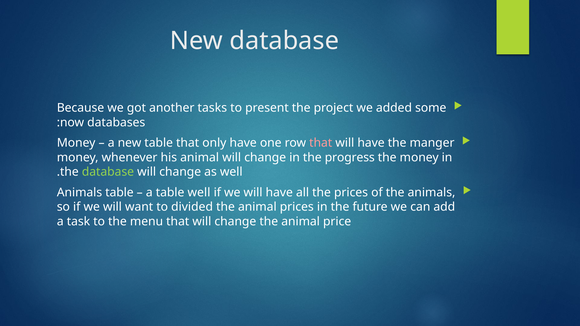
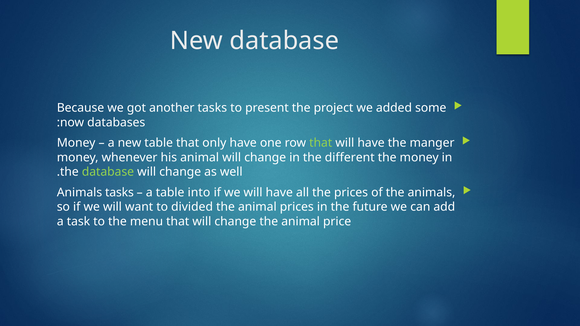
that at (321, 143) colour: pink -> light green
progress: progress -> different
Animals table: table -> tasks
table well: well -> into
